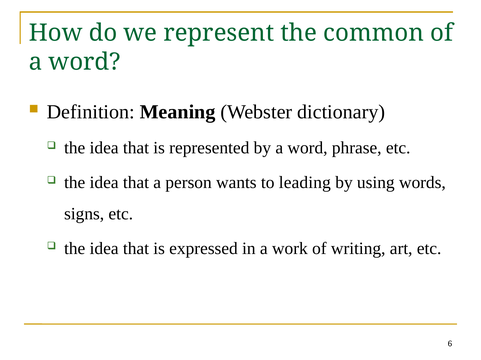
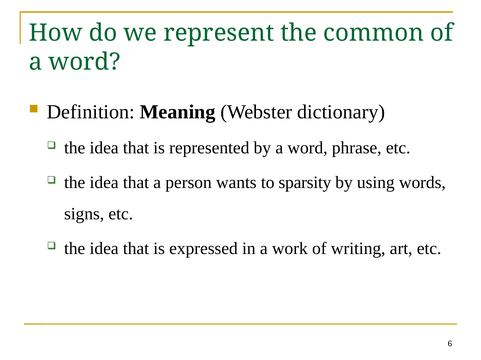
leading: leading -> sparsity
